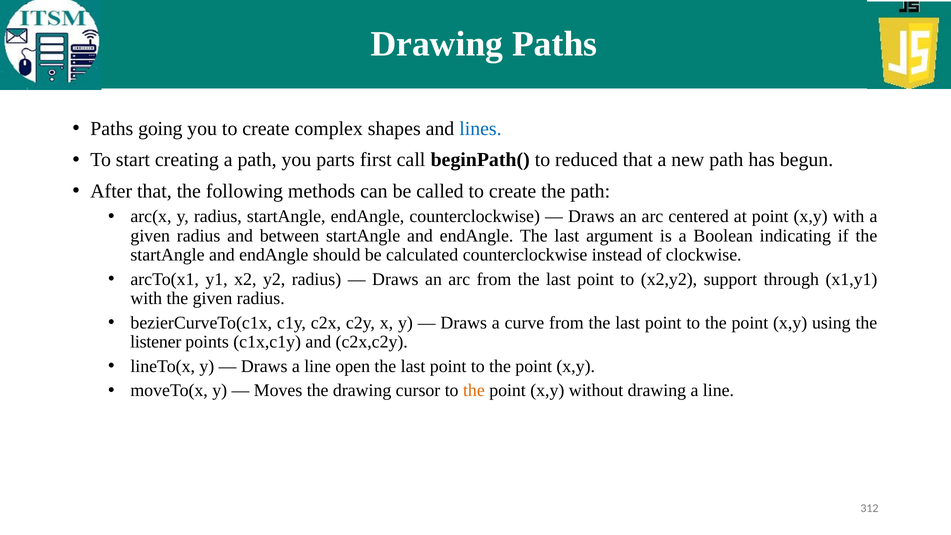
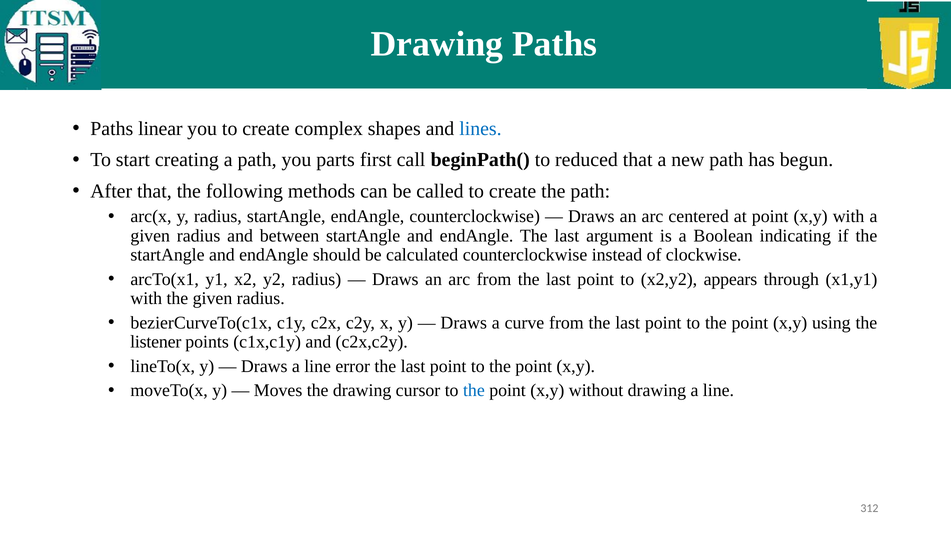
going: going -> linear
support: support -> appears
open: open -> error
the at (474, 390) colour: orange -> blue
